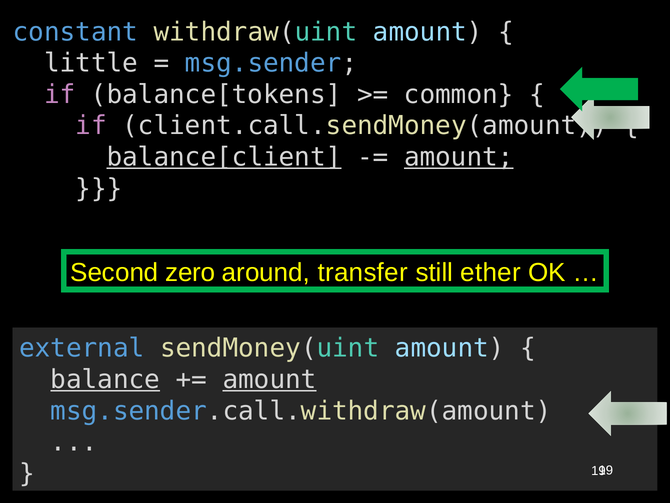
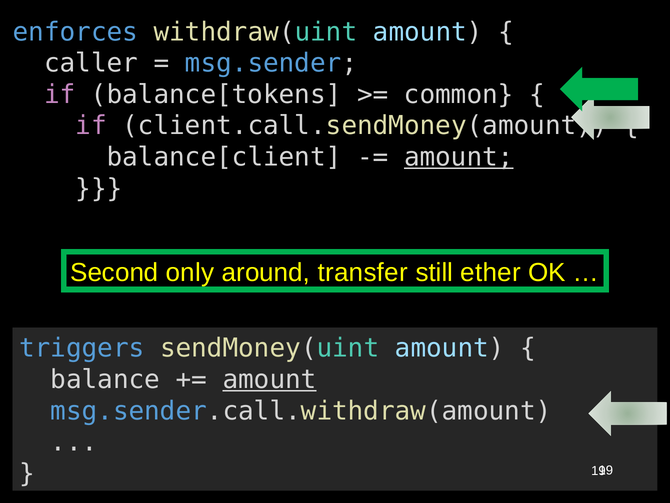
constant: constant -> enforces
little: little -> caller
balance[client underline: present -> none
zero: zero -> only
external: external -> triggers
balance underline: present -> none
